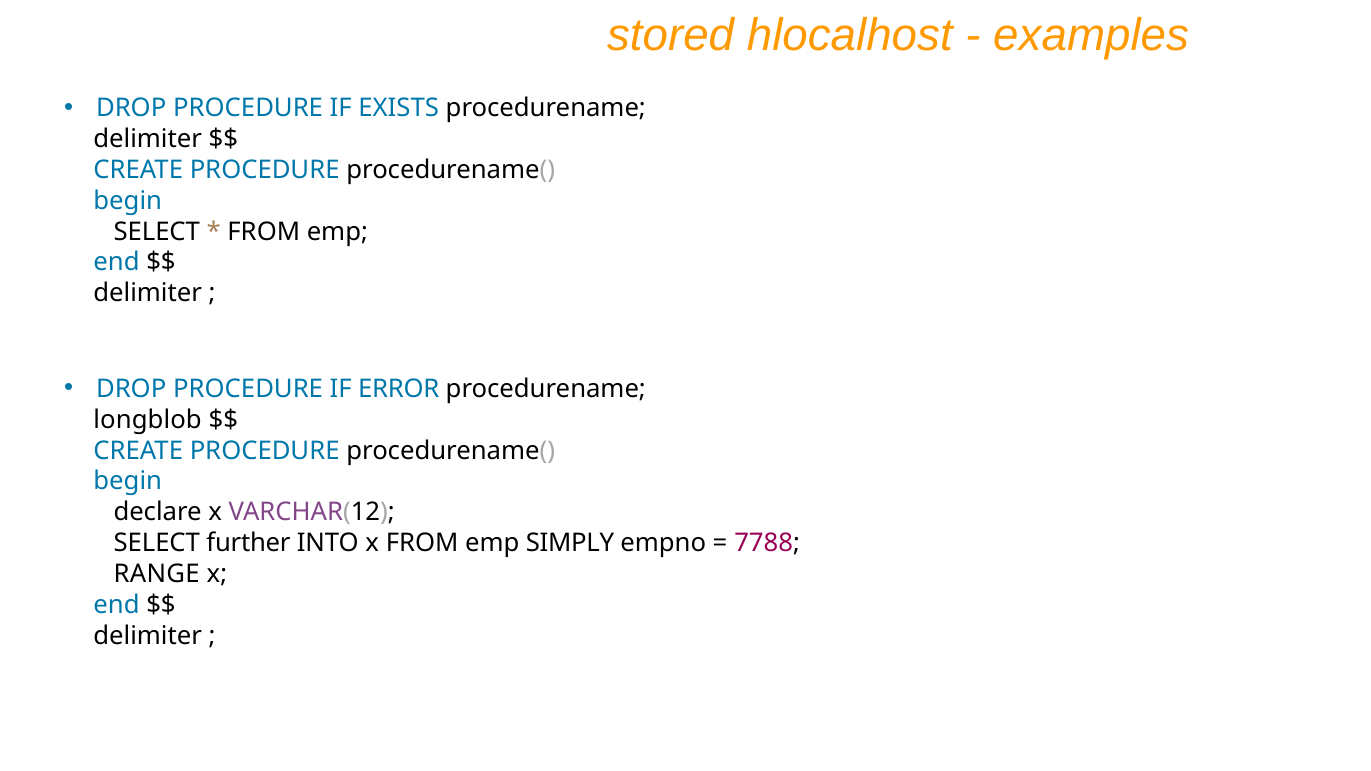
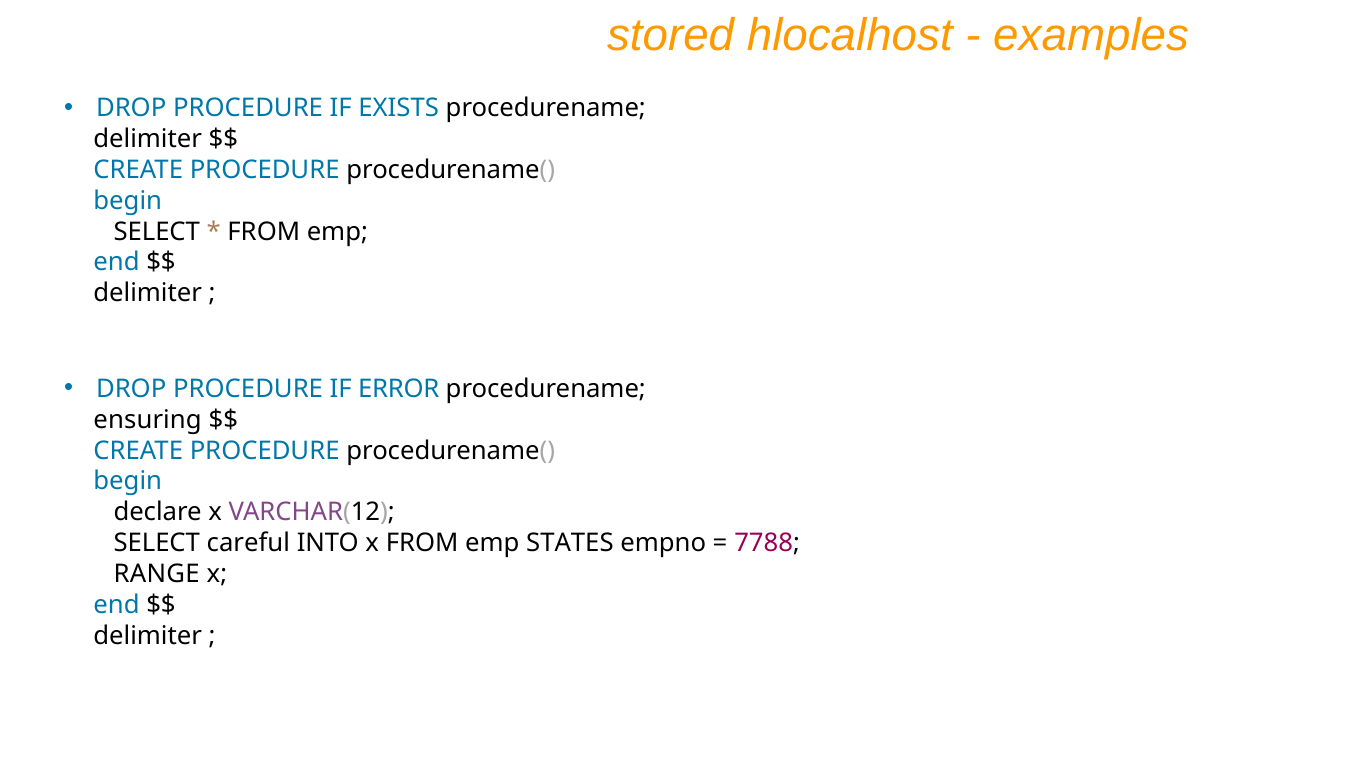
longblob: longblob -> ensuring
further: further -> careful
SIMPLY: SIMPLY -> STATES
